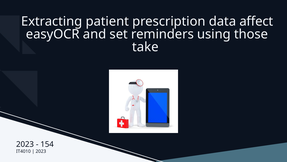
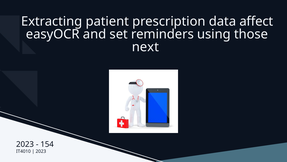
take: take -> next
